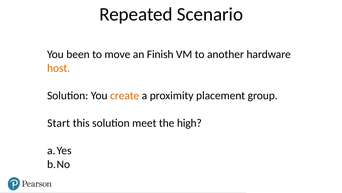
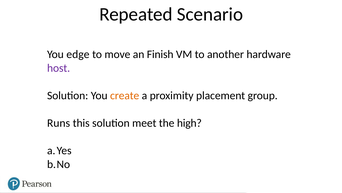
been: been -> edge
host colour: orange -> purple
Start: Start -> Runs
